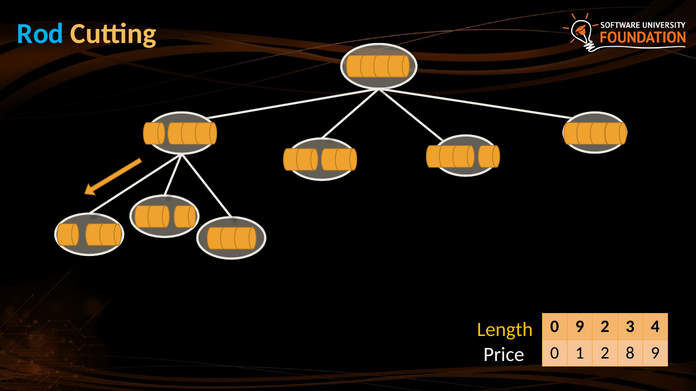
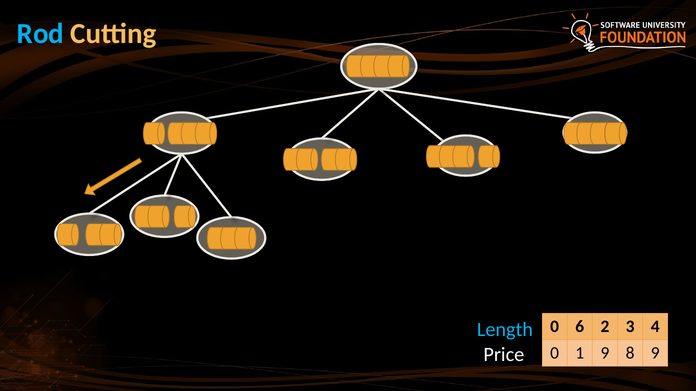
0 9: 9 -> 6
Length colour: yellow -> light blue
1 2: 2 -> 9
